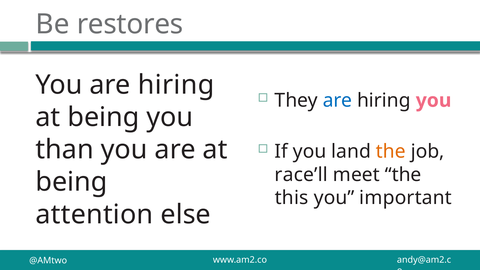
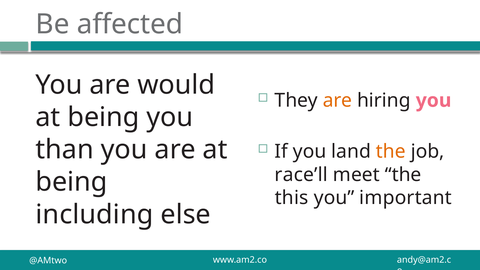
restores: restores -> affected
You are hiring: hiring -> would
are at (337, 100) colour: blue -> orange
attention: attention -> including
